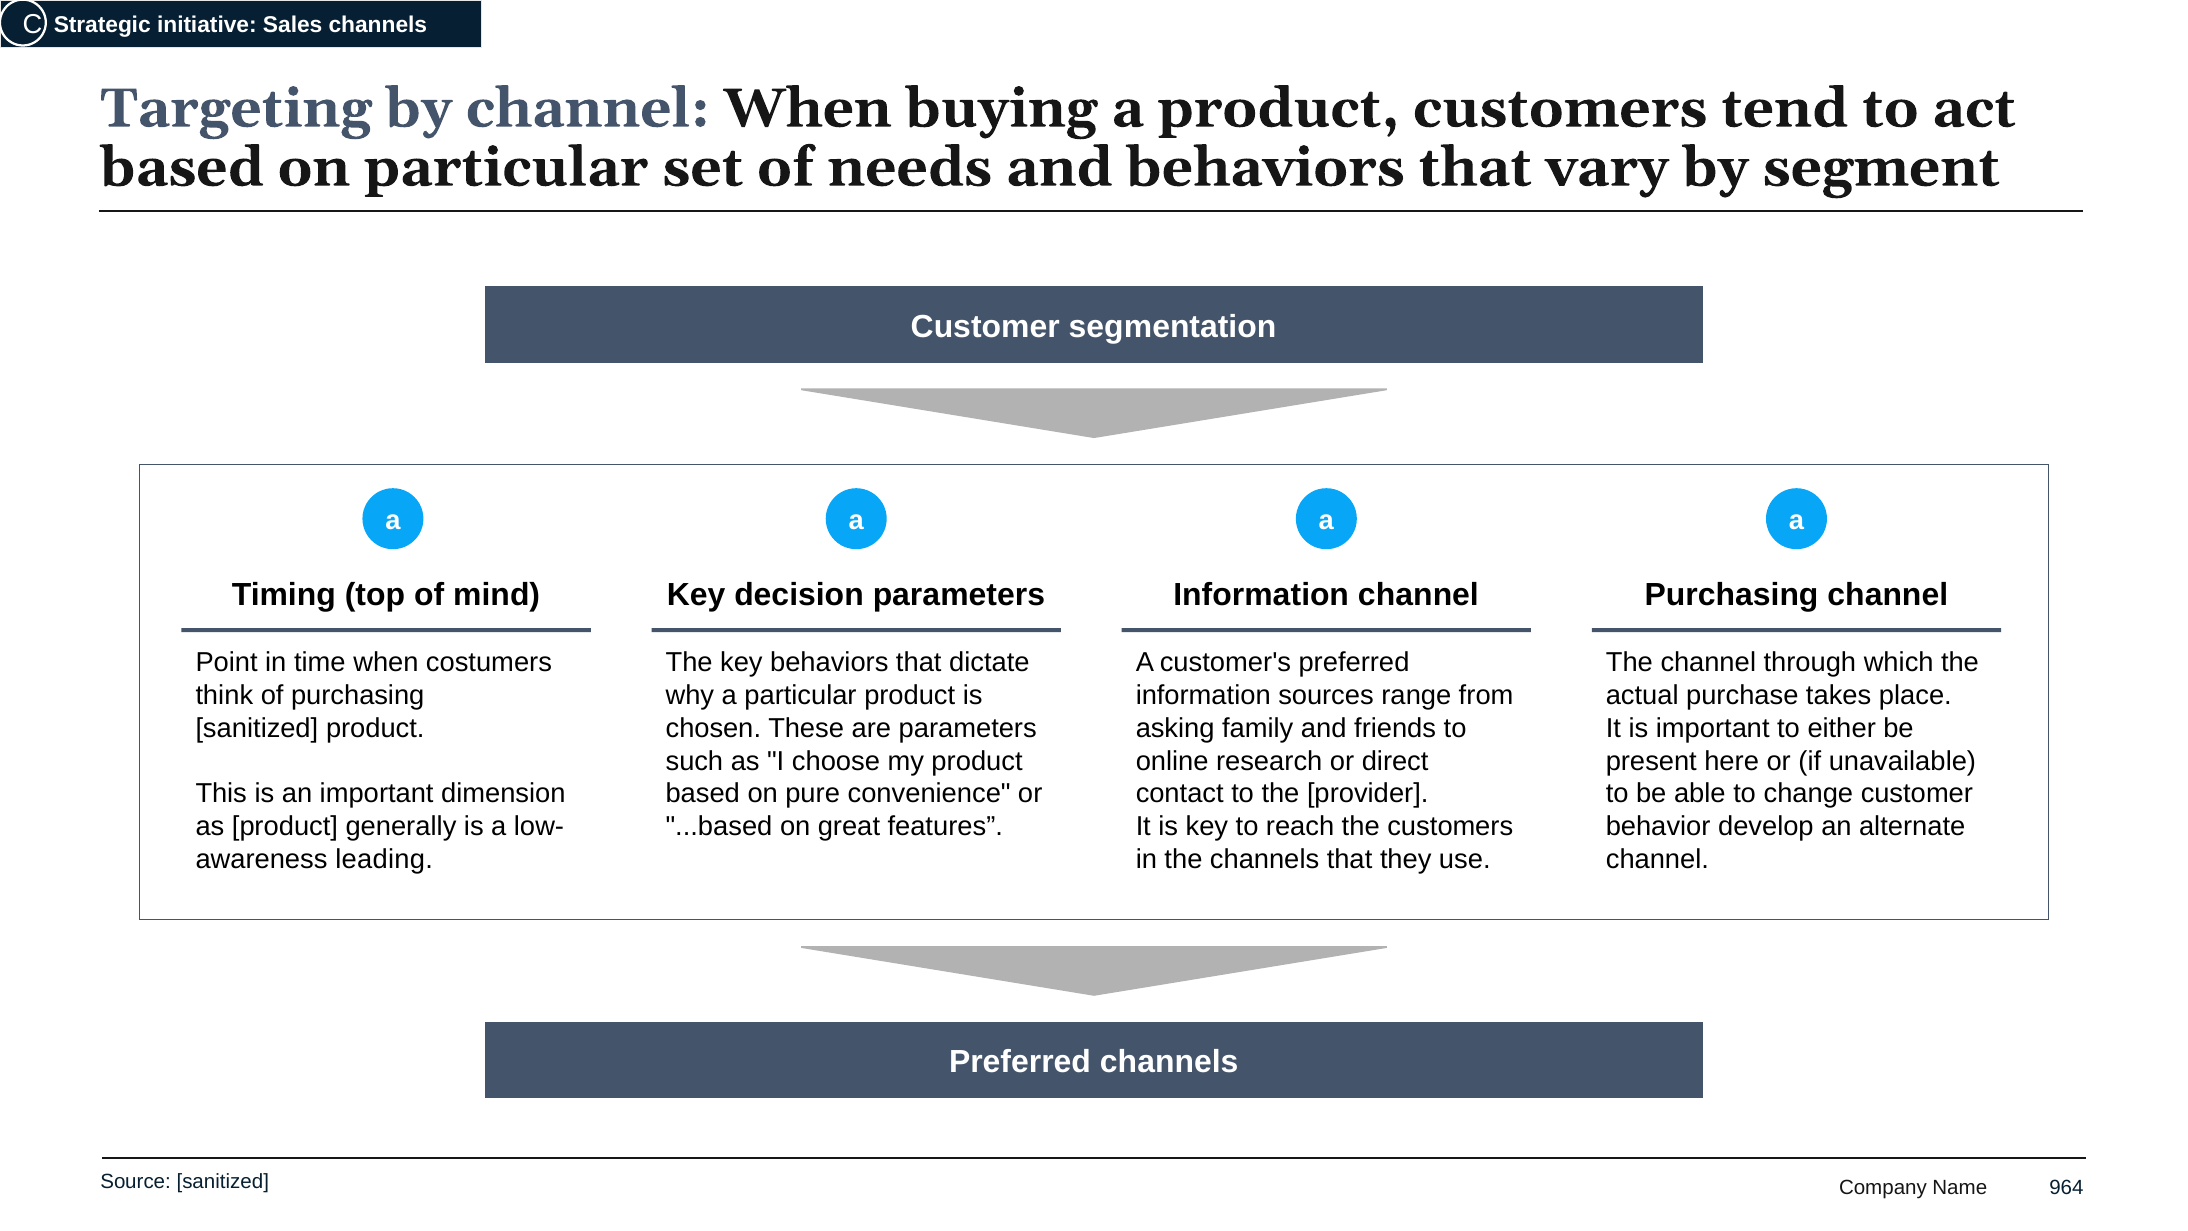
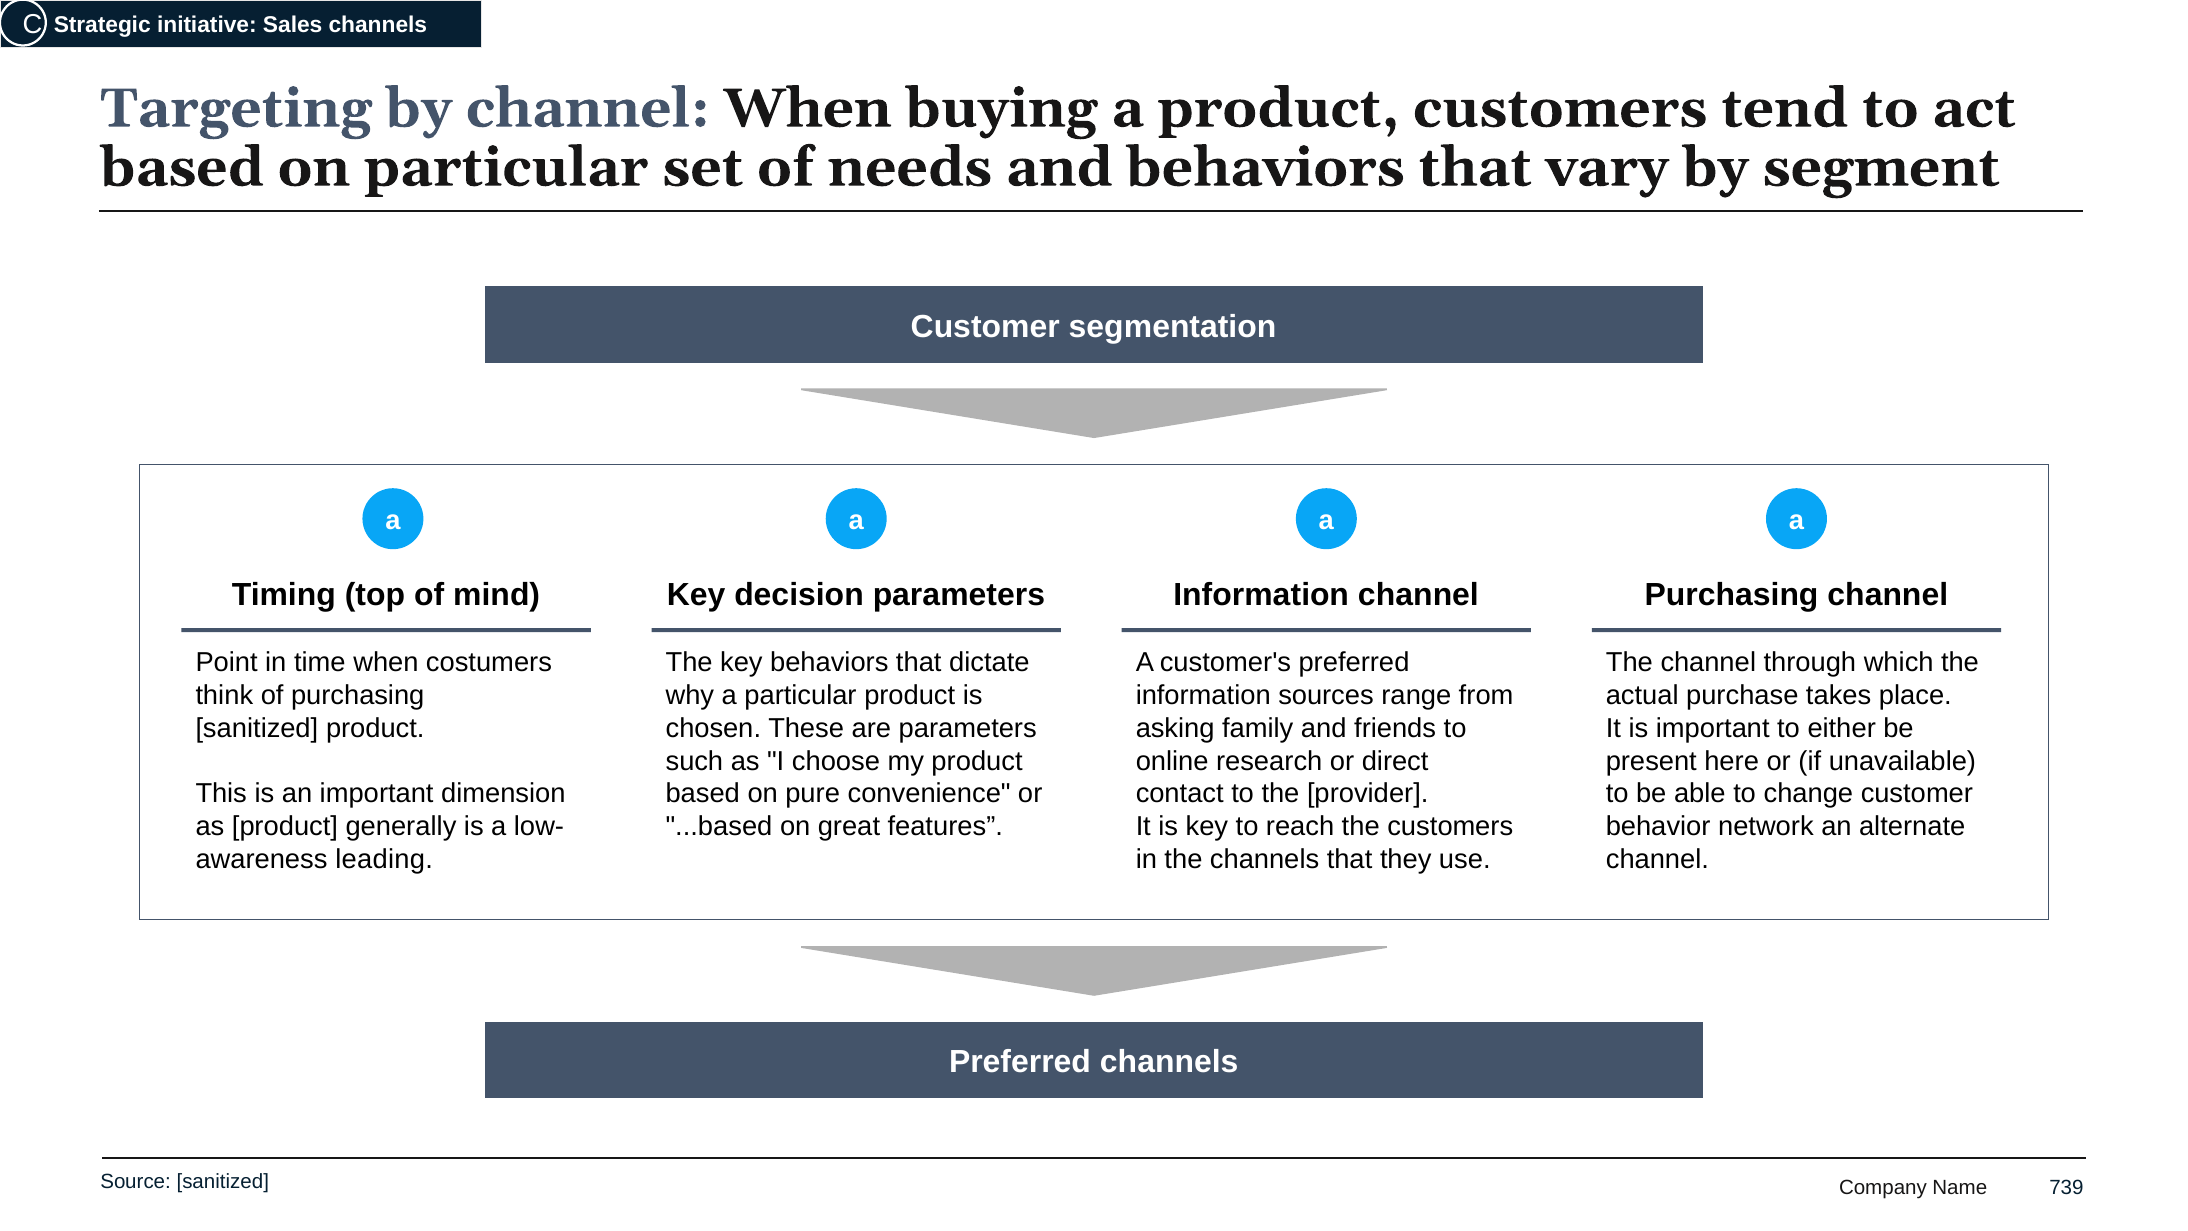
develop: develop -> network
964: 964 -> 739
